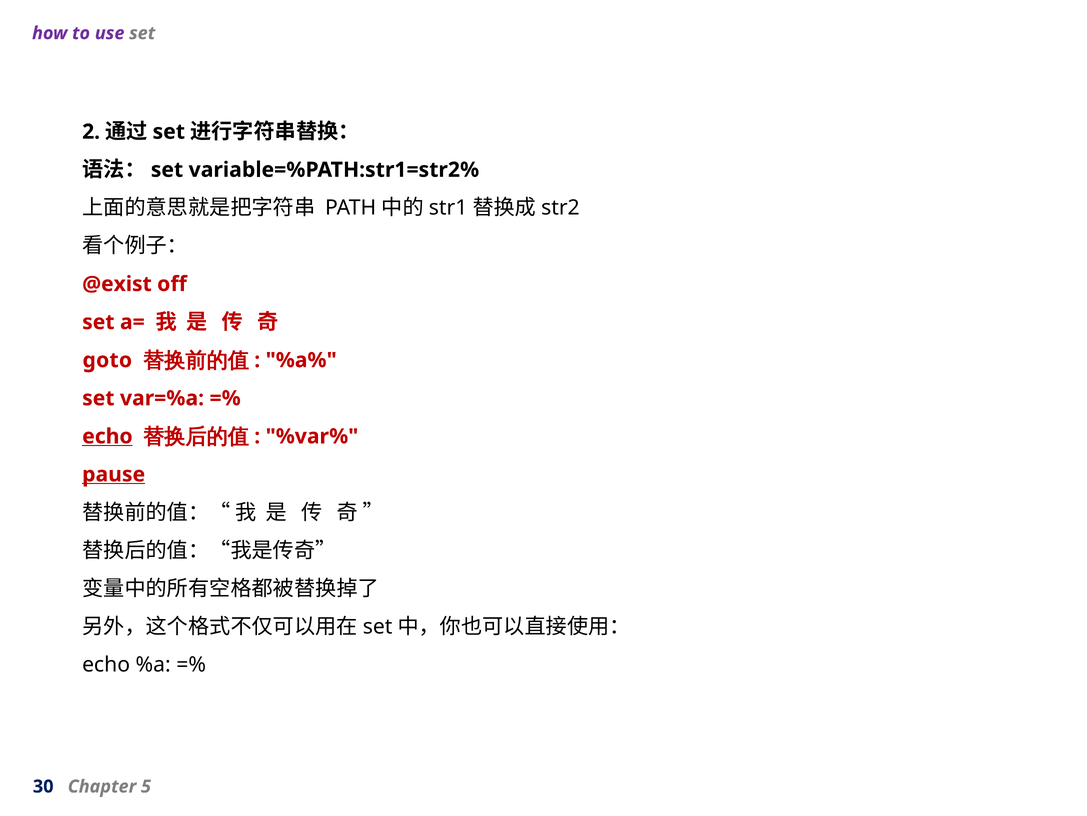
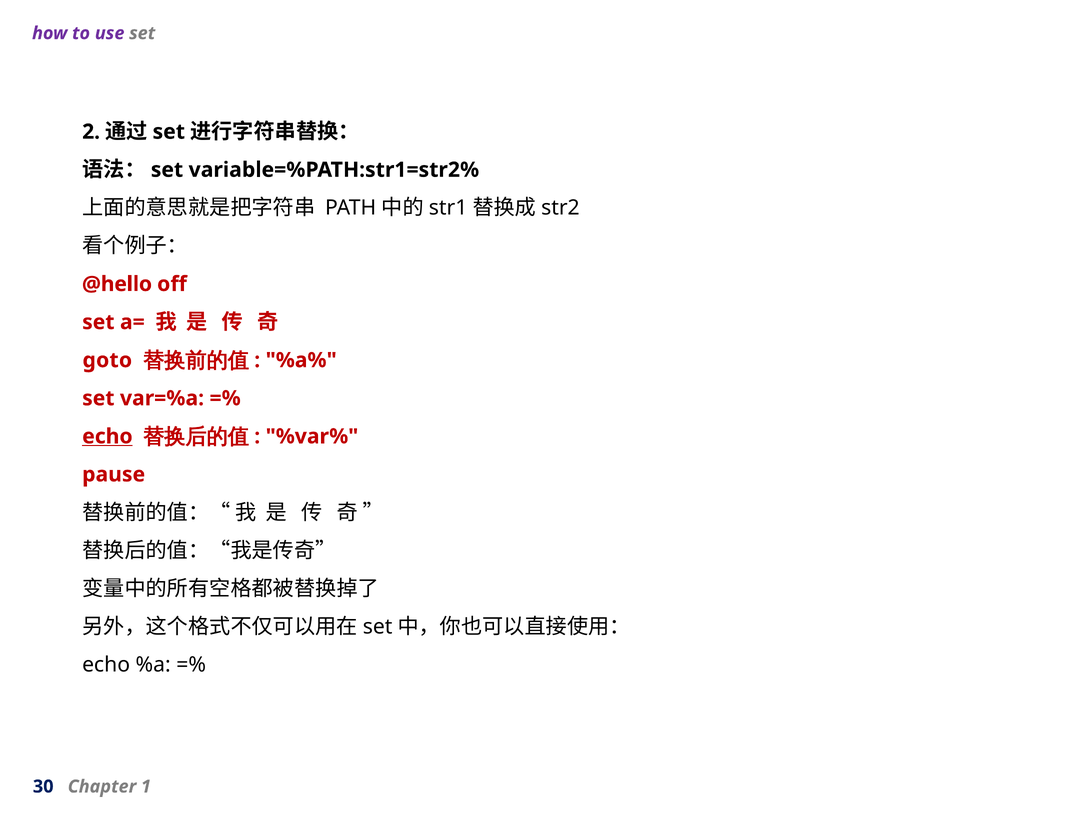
@exist: @exist -> @hello
pause underline: present -> none
5: 5 -> 1
